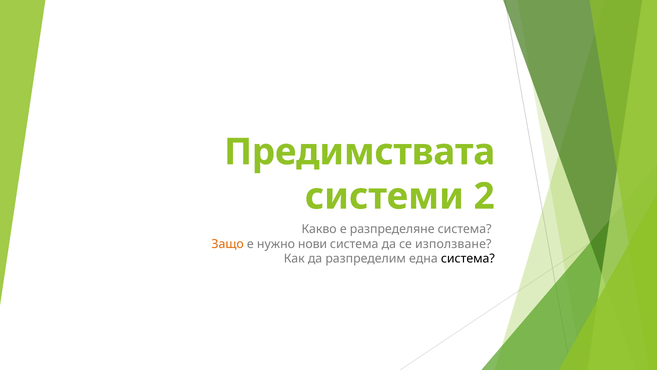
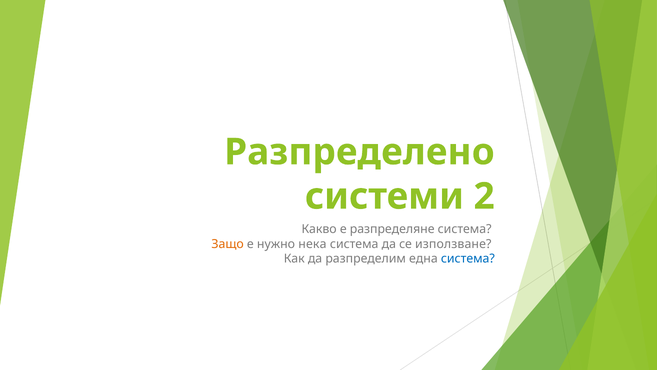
Предимствата: Предимствата -> Разпределено
нови: нови -> нека
система at (468, 259) colour: black -> blue
